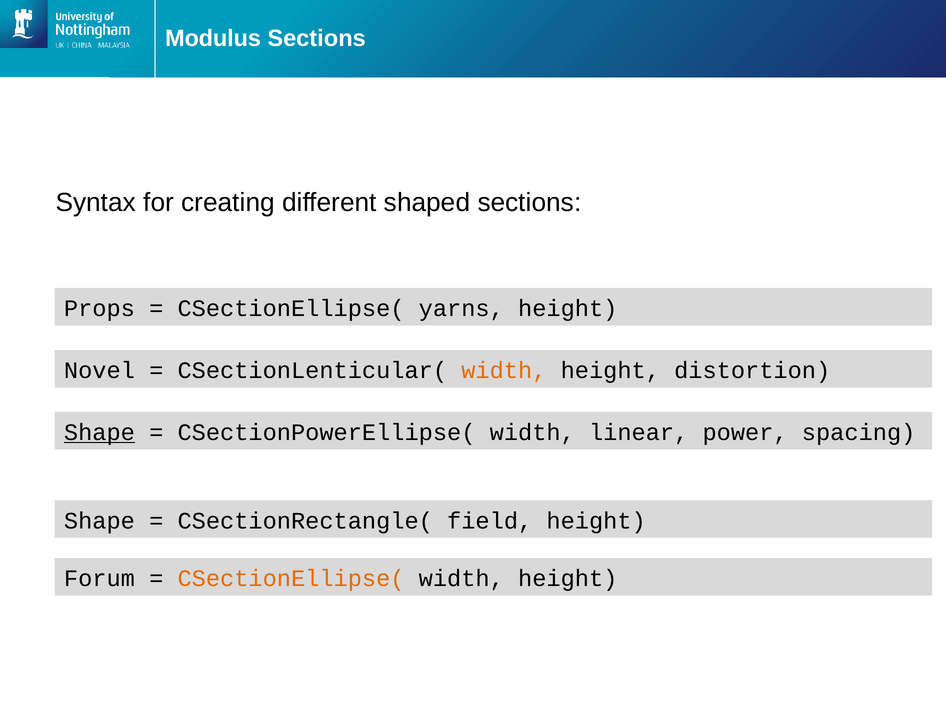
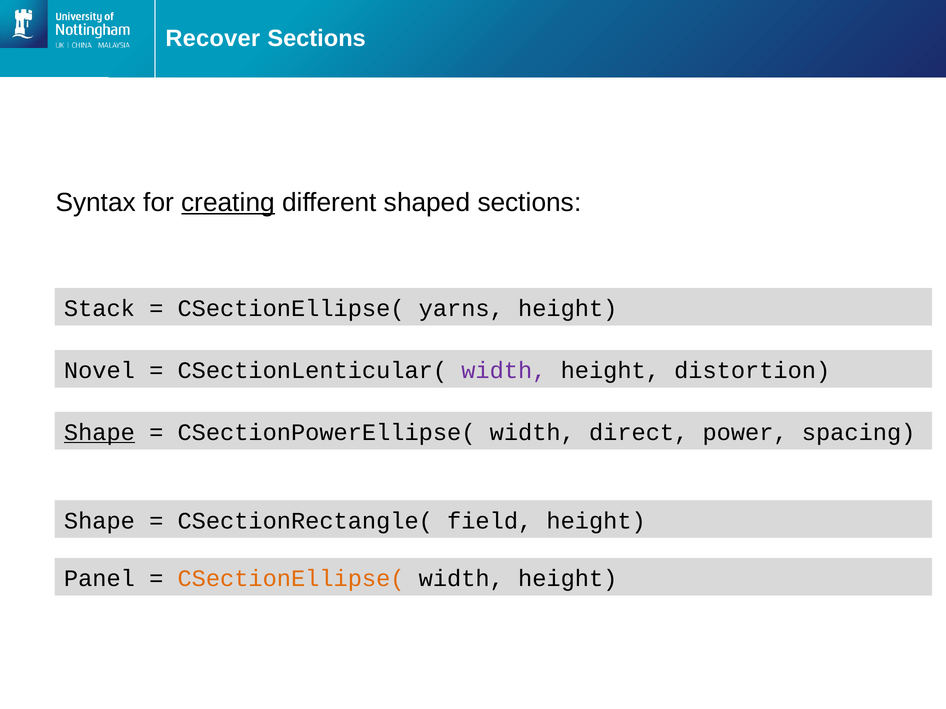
Modulus: Modulus -> Recover
creating underline: none -> present
Props: Props -> Stack
width at (504, 371) colour: orange -> purple
linear: linear -> direct
Forum: Forum -> Panel
